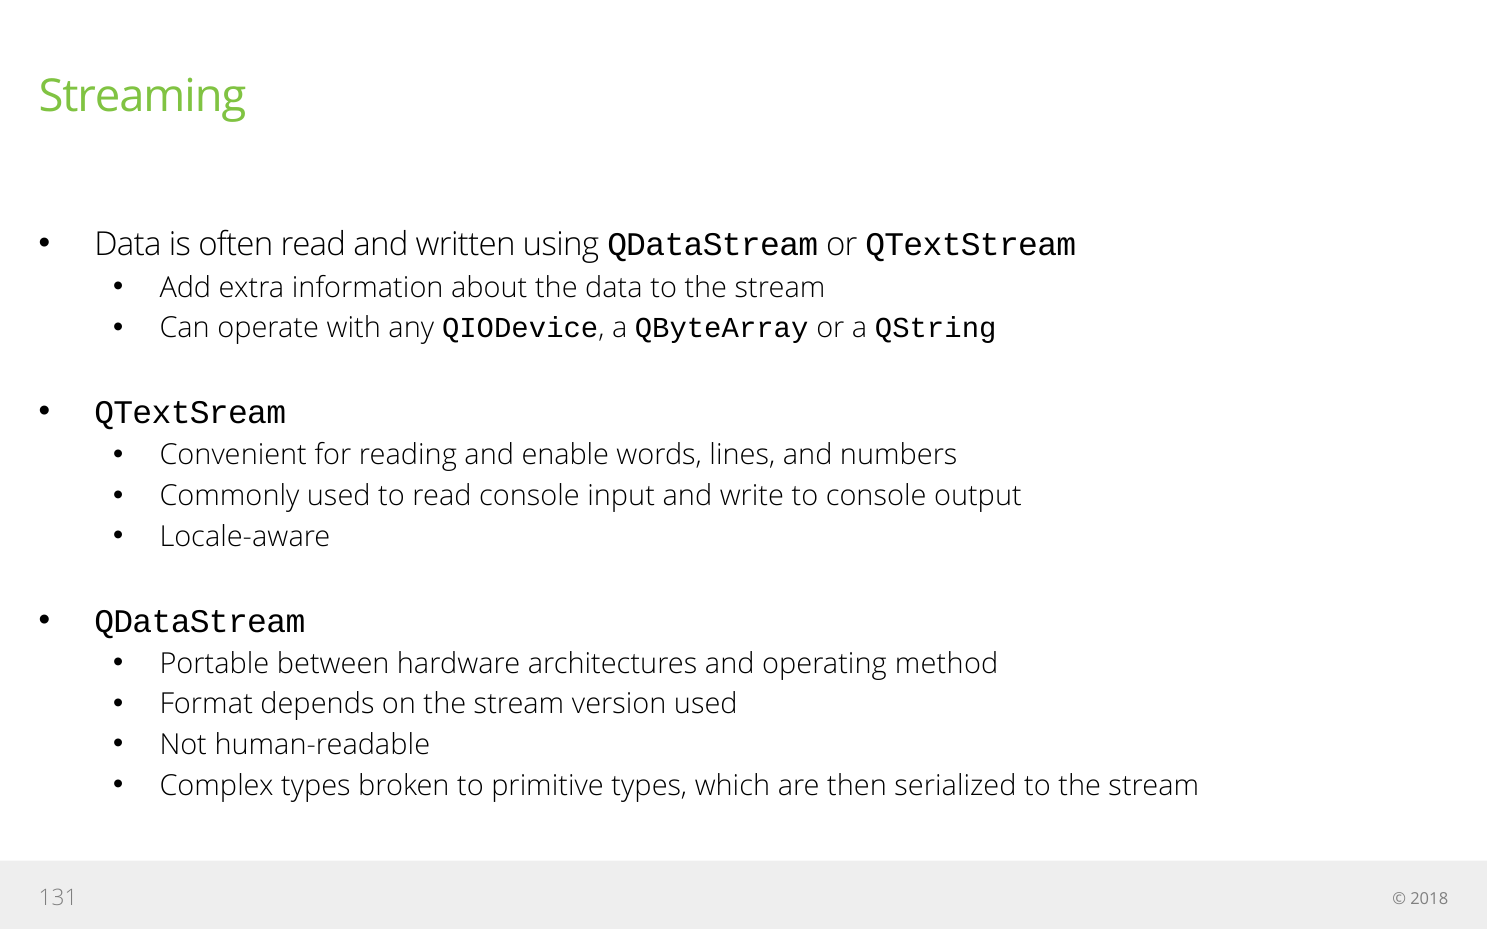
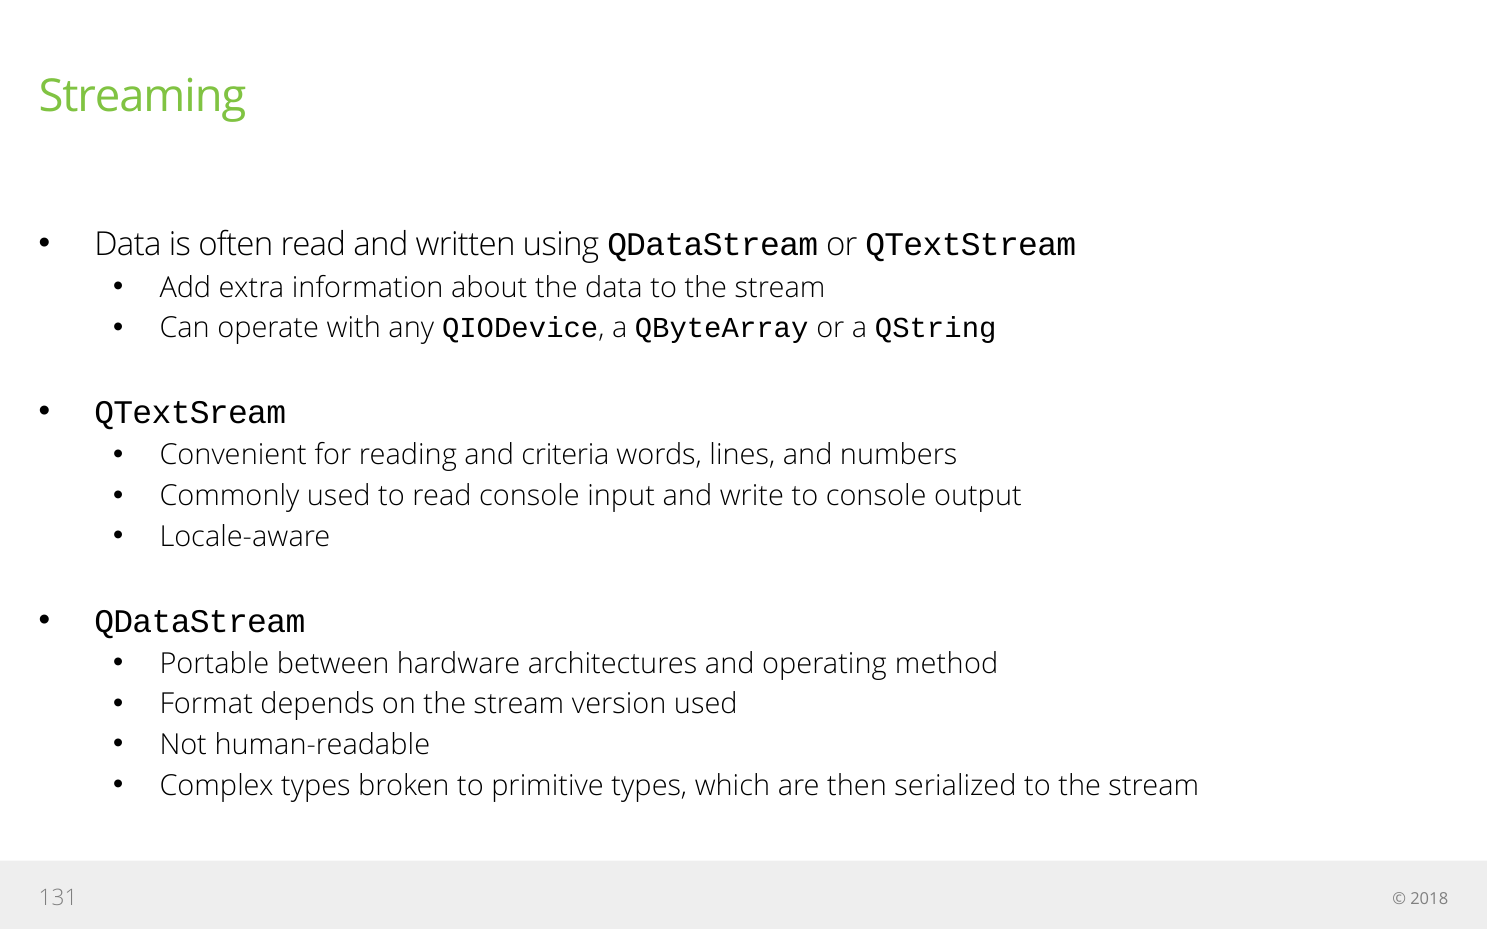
enable: enable -> criteria
